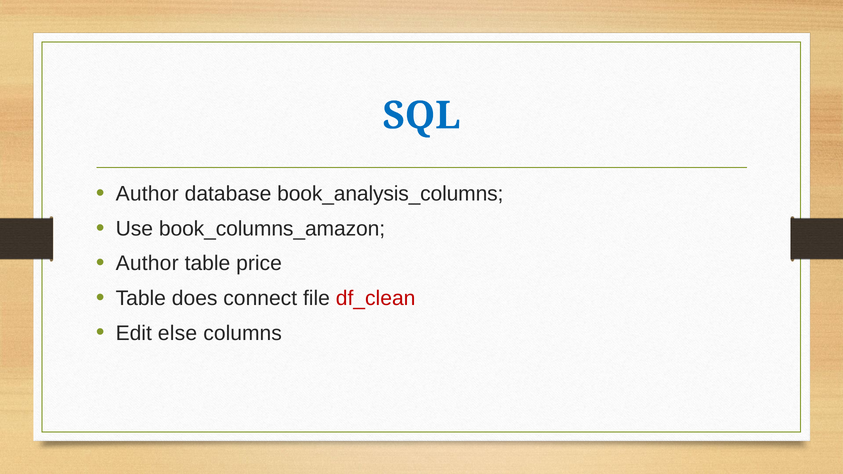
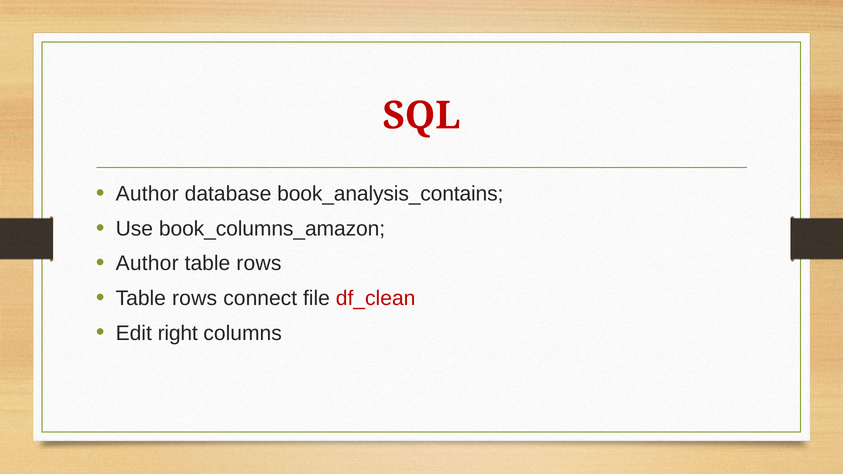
SQL colour: blue -> red
book_analysis_columns: book_analysis_columns -> book_analysis_contains
price at (259, 264): price -> rows
does at (195, 298): does -> rows
else: else -> right
